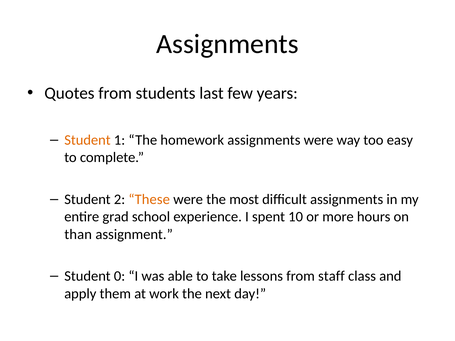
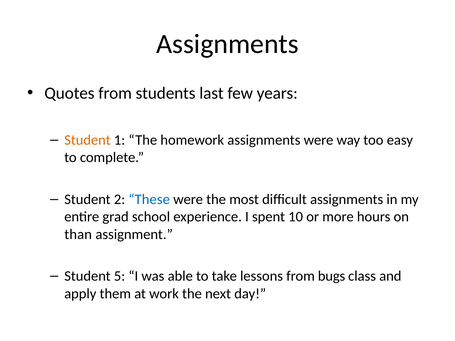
These colour: orange -> blue
0: 0 -> 5
staff: staff -> bugs
